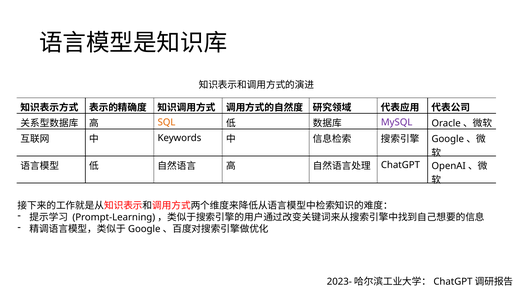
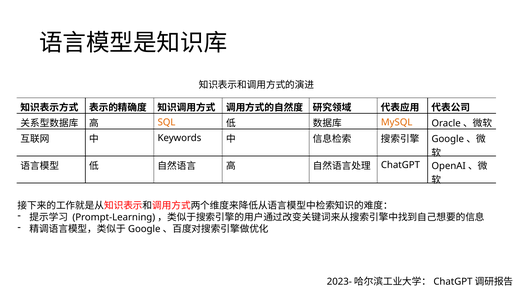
MySQL colour: purple -> orange
